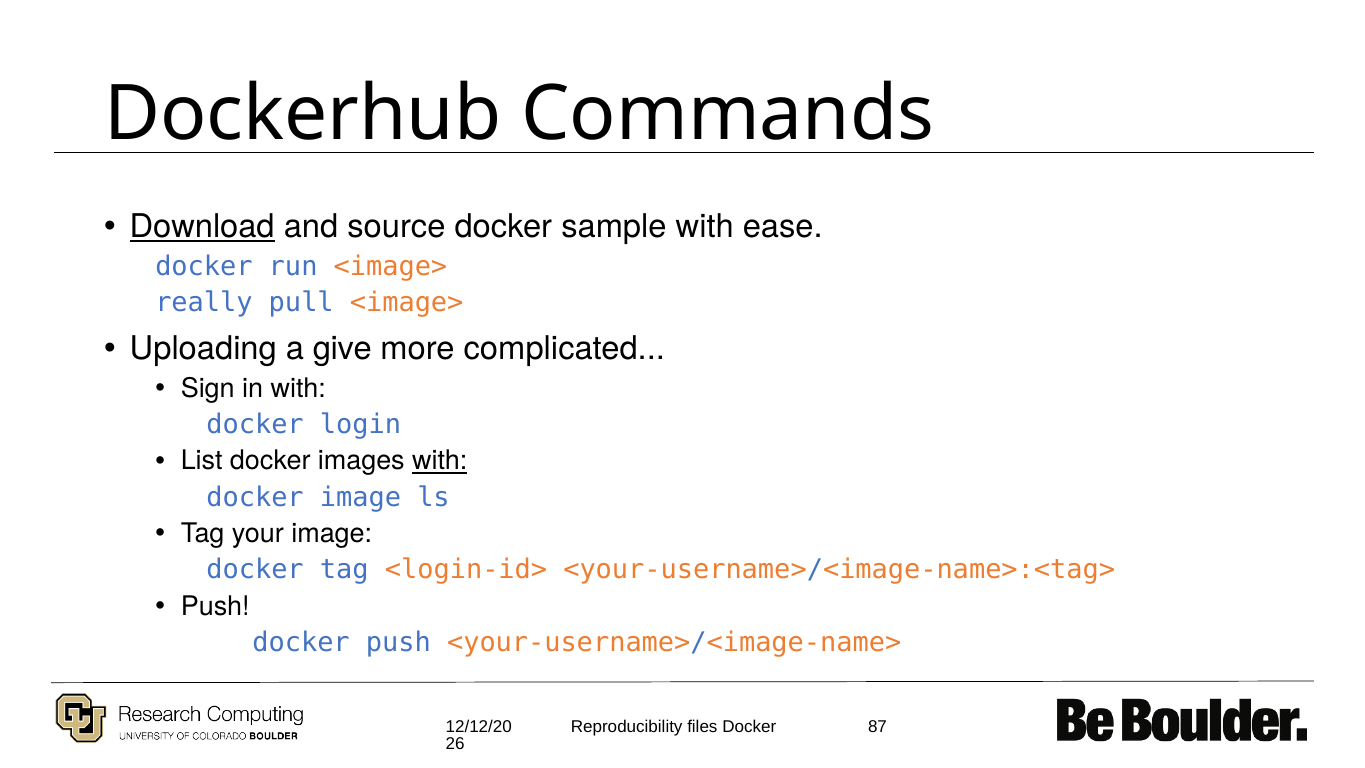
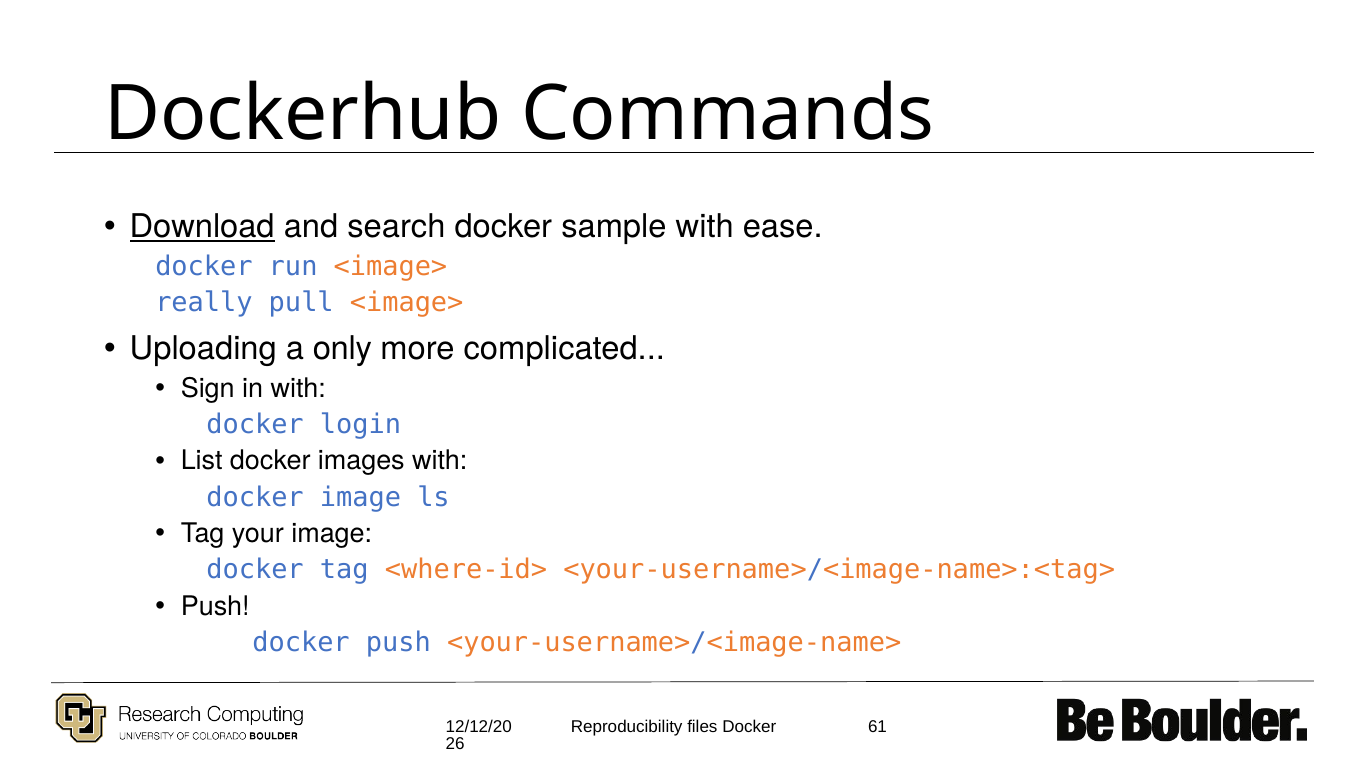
source: source -> search
give: give -> only
with at (440, 461) underline: present -> none
<login-id>: <login-id> -> <where-id>
87: 87 -> 61
